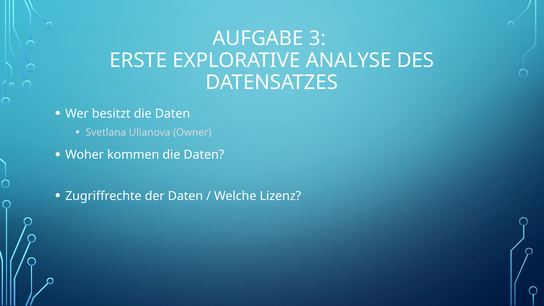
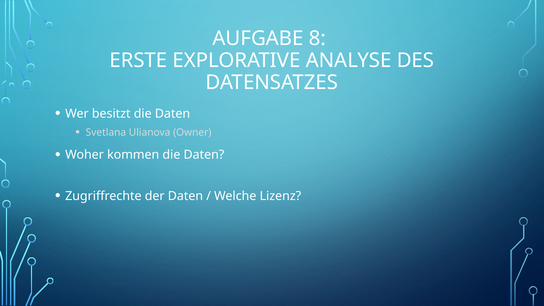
3: 3 -> 8
